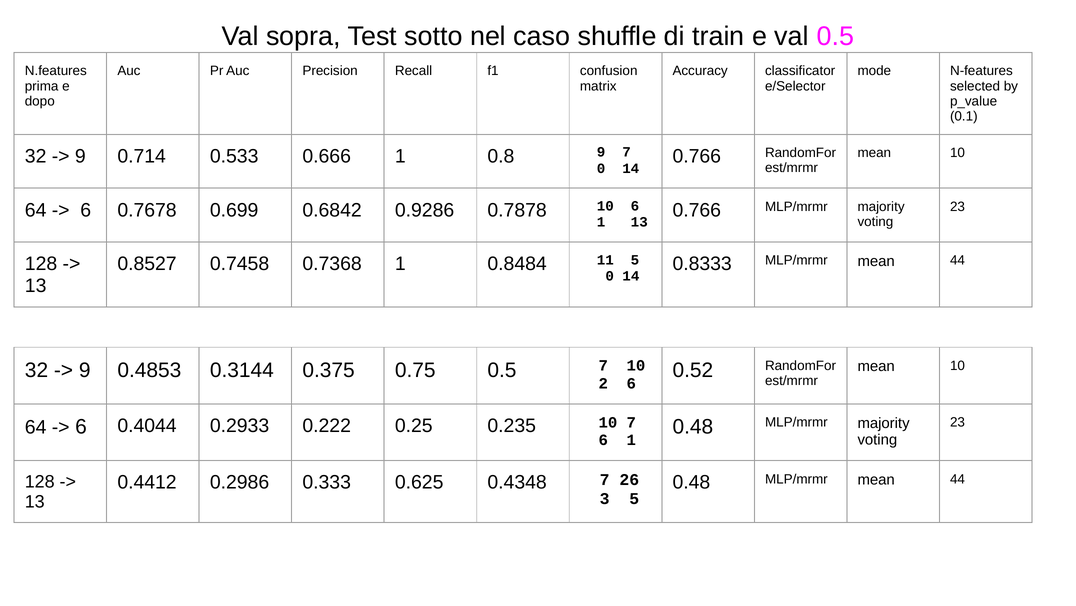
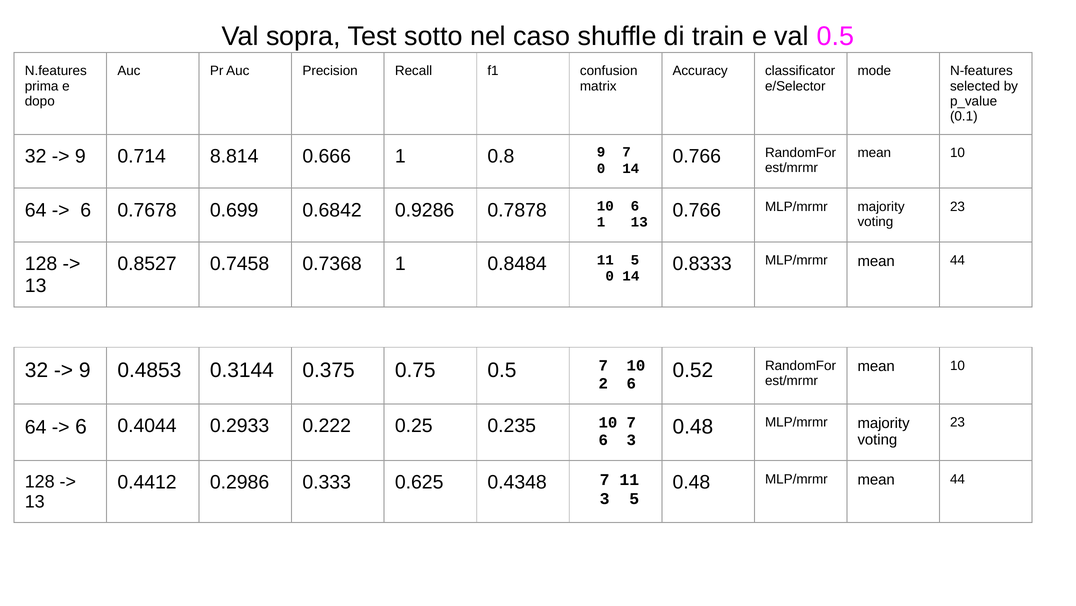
0.533: 0.533 -> 8.814
1 at (631, 440): 1 -> 3
7 26: 26 -> 11
